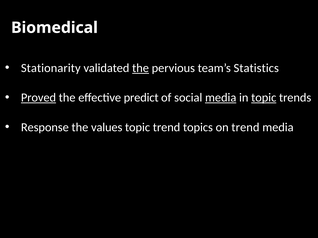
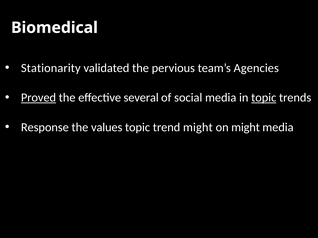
the at (141, 68) underline: present -> none
Statistics: Statistics -> Agencies
predict: predict -> several
media at (221, 98) underline: present -> none
trend topics: topics -> might
on trend: trend -> might
